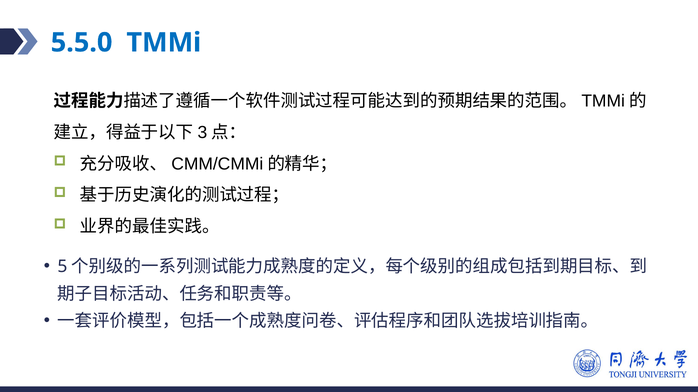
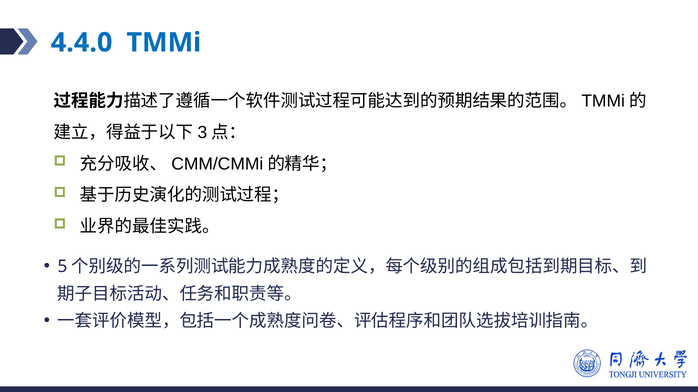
5.5.0: 5.5.0 -> 4.4.0
